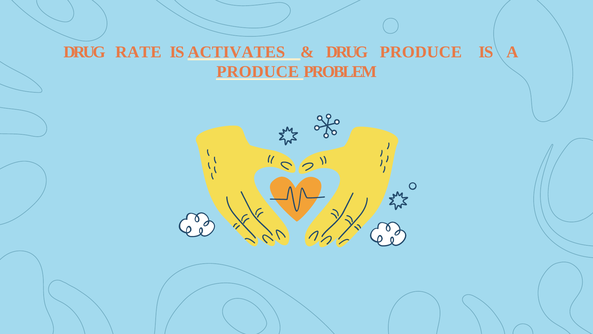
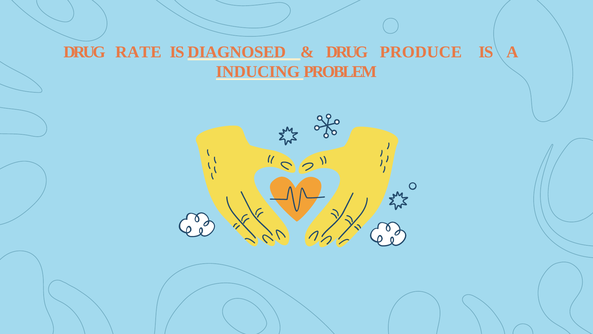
ACTIVATES: ACTIVATES -> DIAGNOSED
PRODUCE at (258, 72): PRODUCE -> INDUCING
